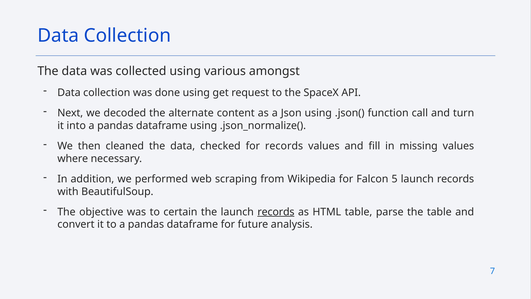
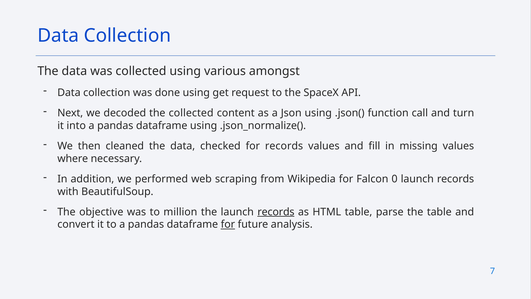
the alternate: alternate -> collected
5: 5 -> 0
certain: certain -> million
for at (228, 224) underline: none -> present
